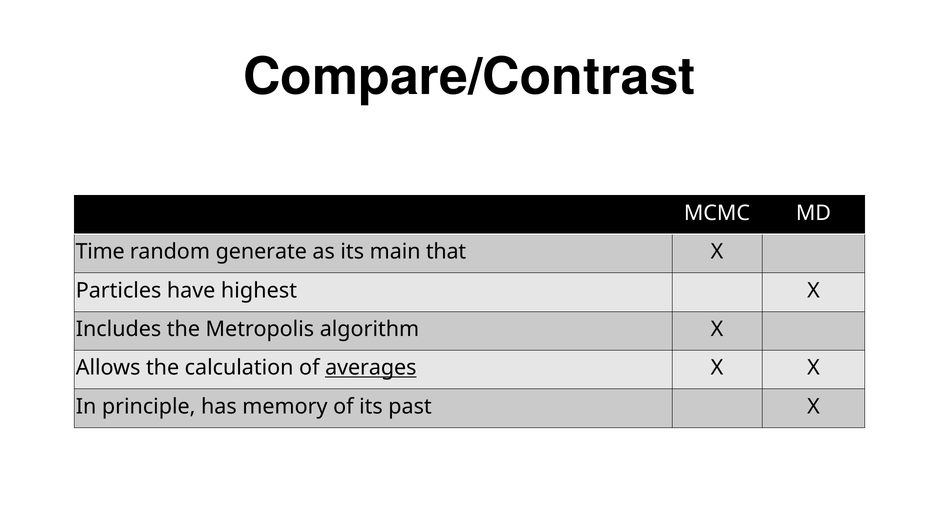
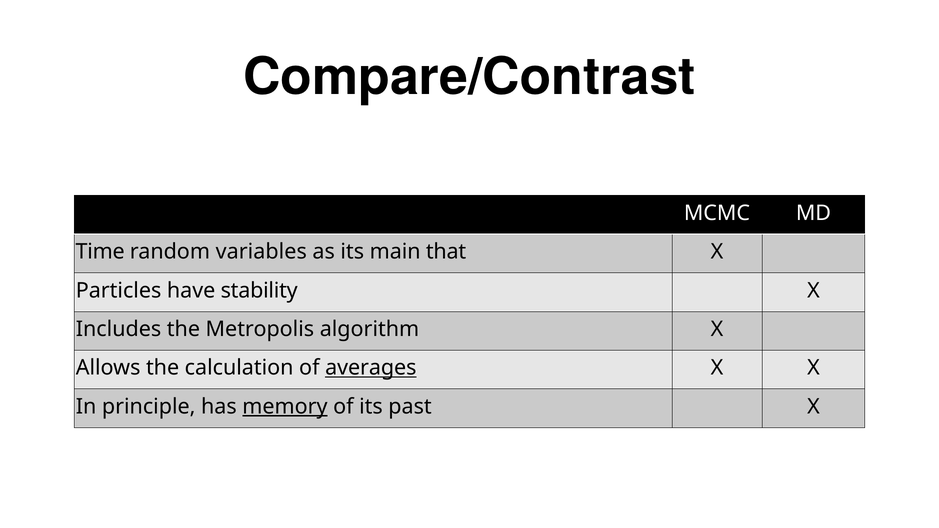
generate: generate -> variables
highest: highest -> stability
memory underline: none -> present
